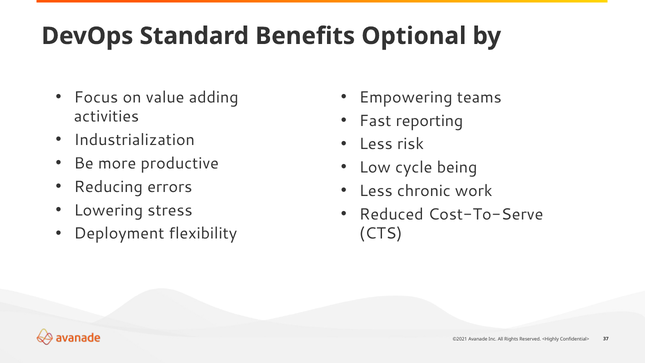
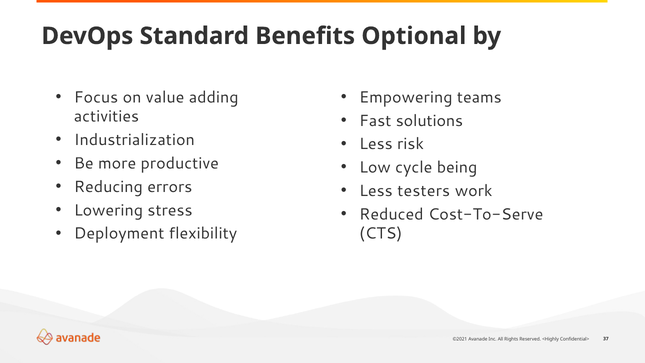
reporting: reporting -> solutions
chronic: chronic -> testers
